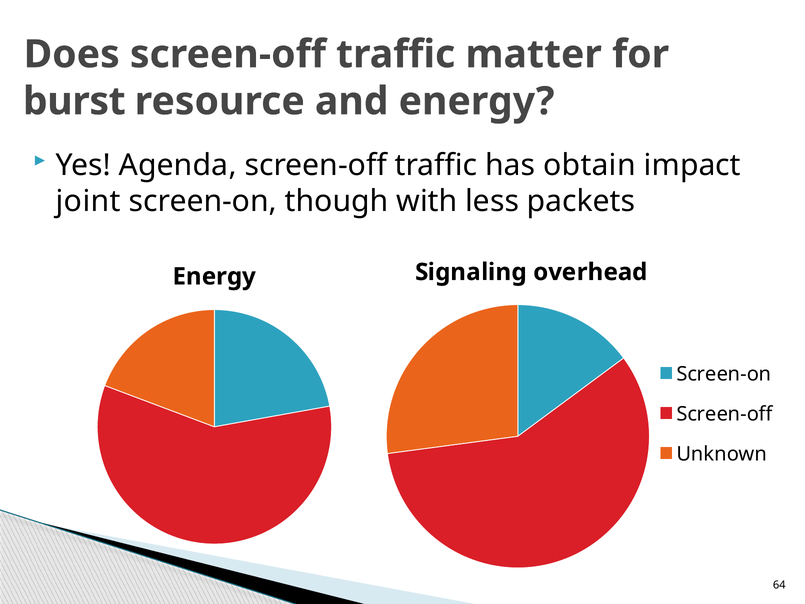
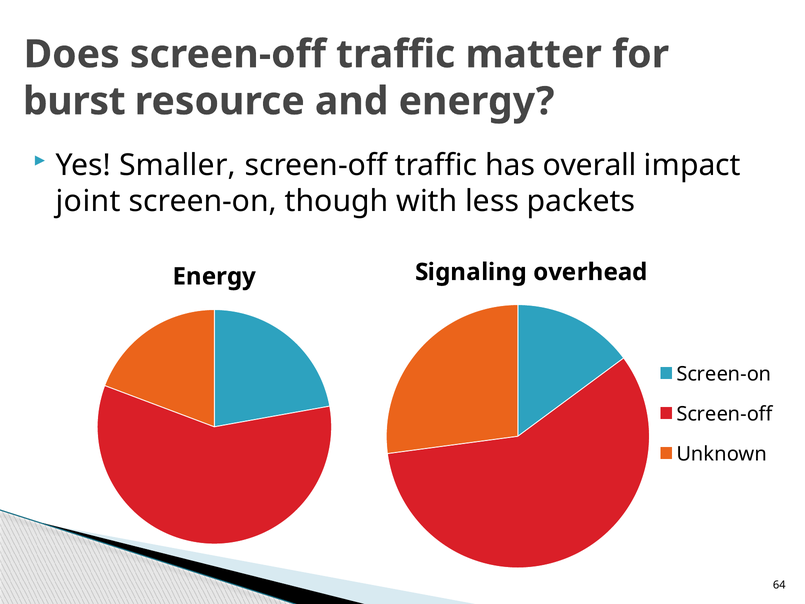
Agenda: Agenda -> Smaller
obtain: obtain -> overall
